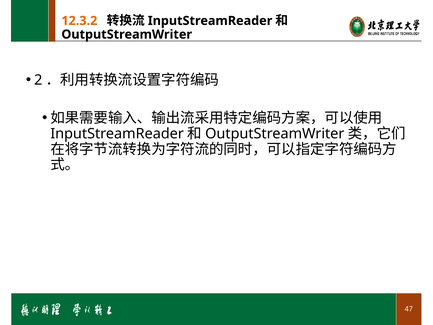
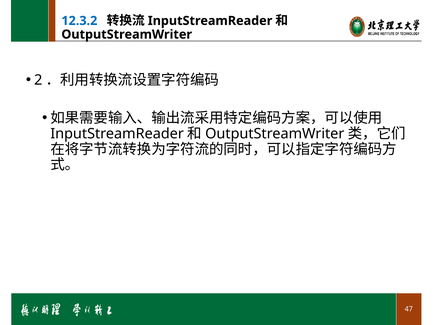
12.3.2 colour: orange -> blue
